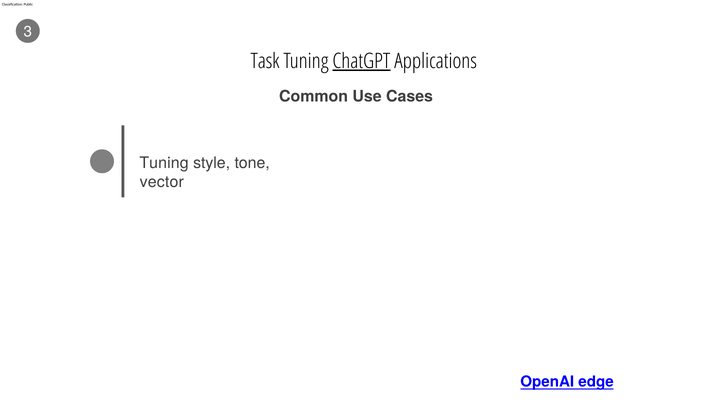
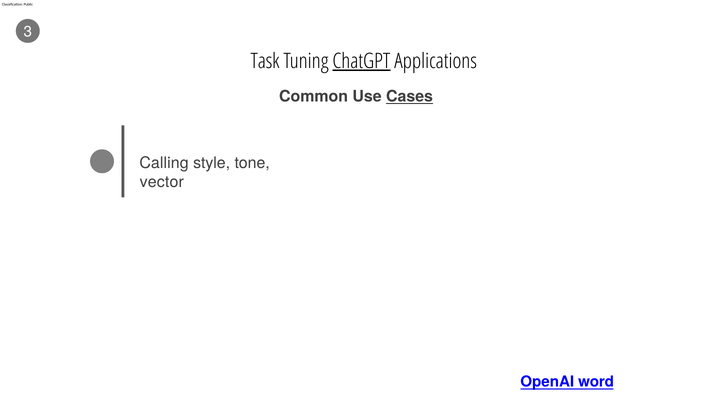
Cases underline: none -> present
Tuning at (164, 163): Tuning -> Calling
edge: edge -> word
